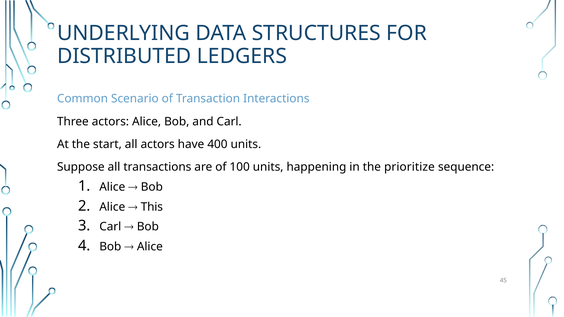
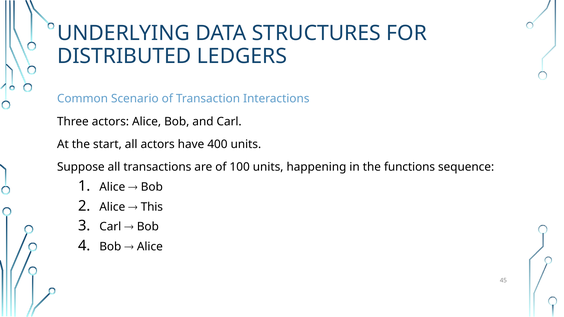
prioritize: prioritize -> functions
